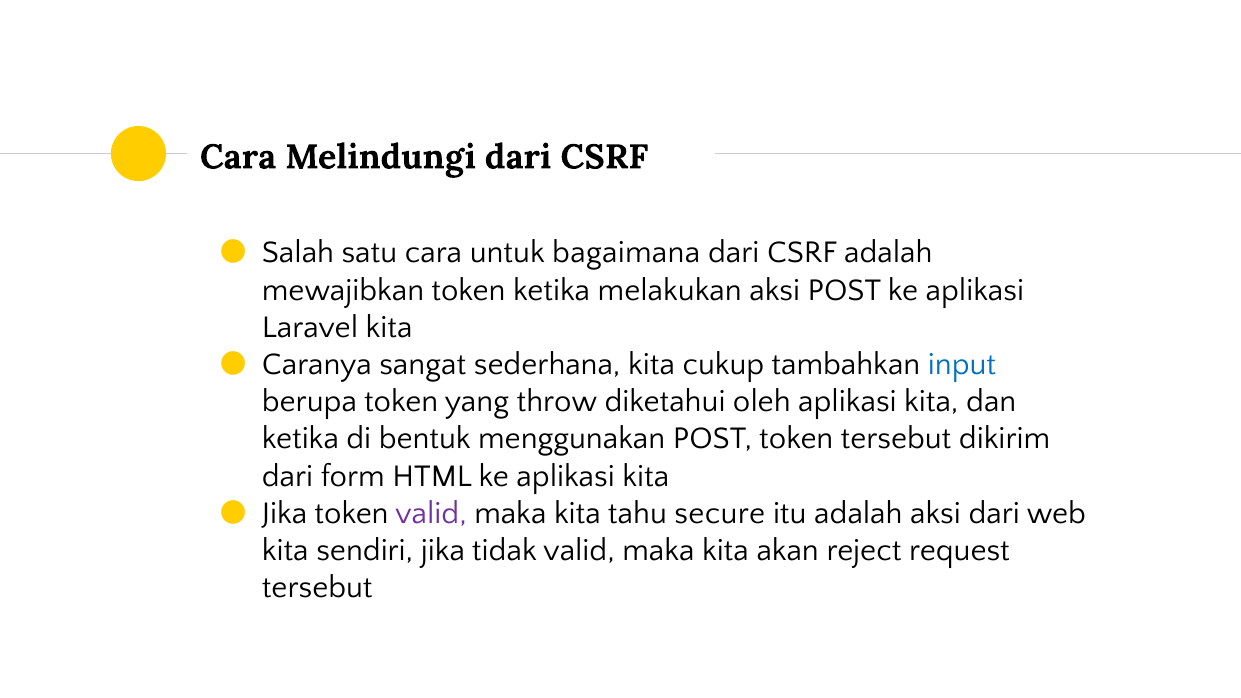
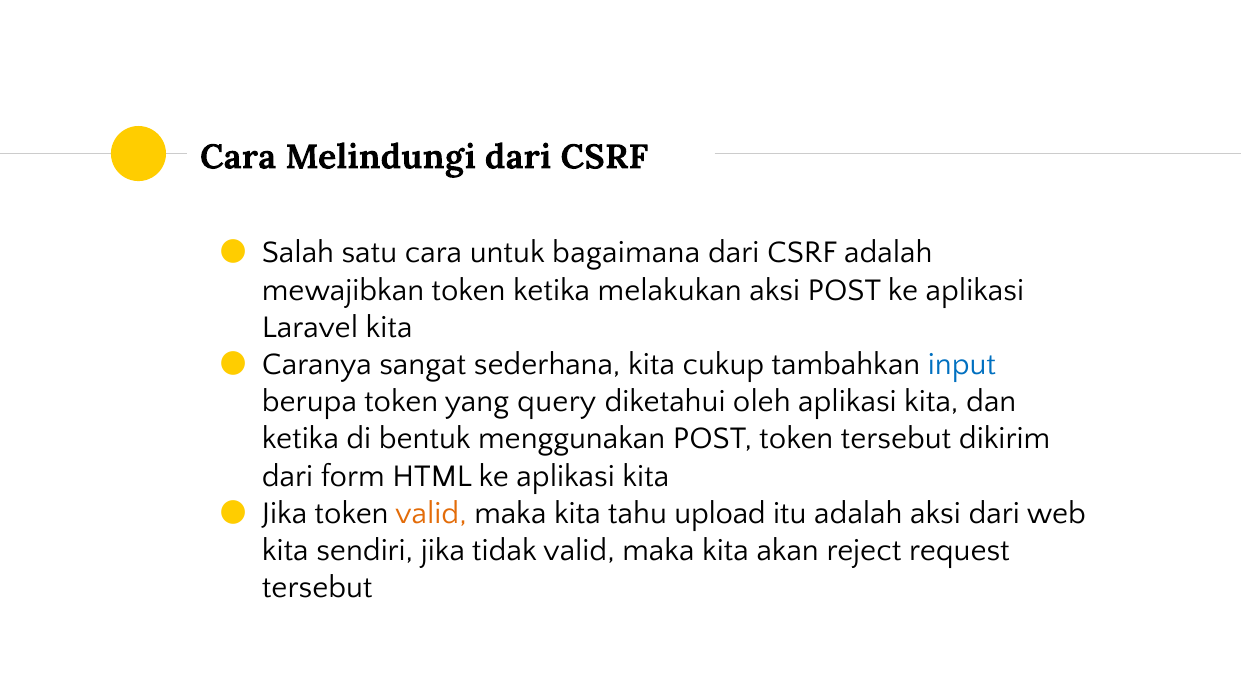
throw: throw -> query
valid at (431, 513) colour: purple -> orange
secure: secure -> upload
